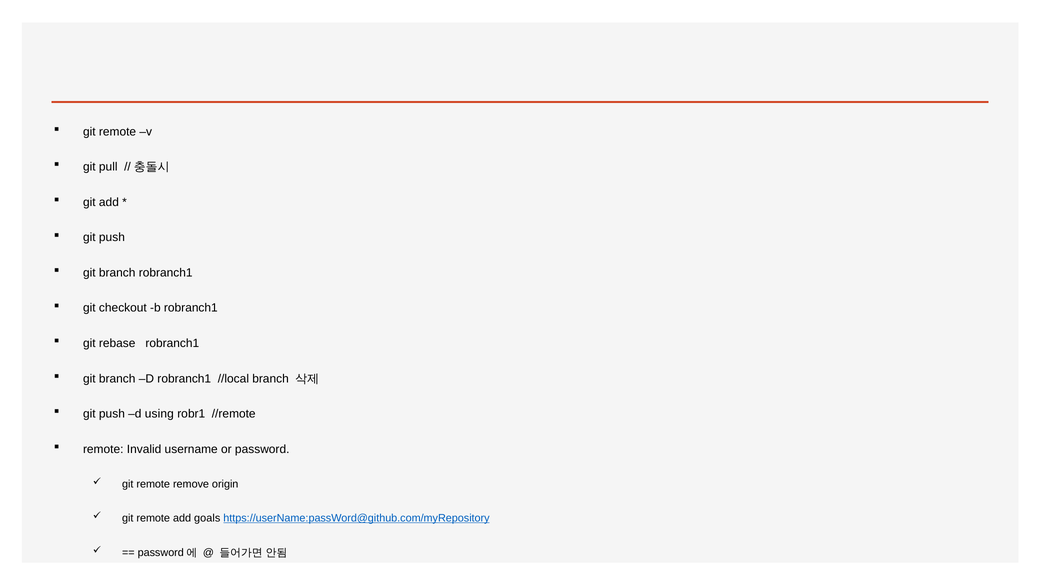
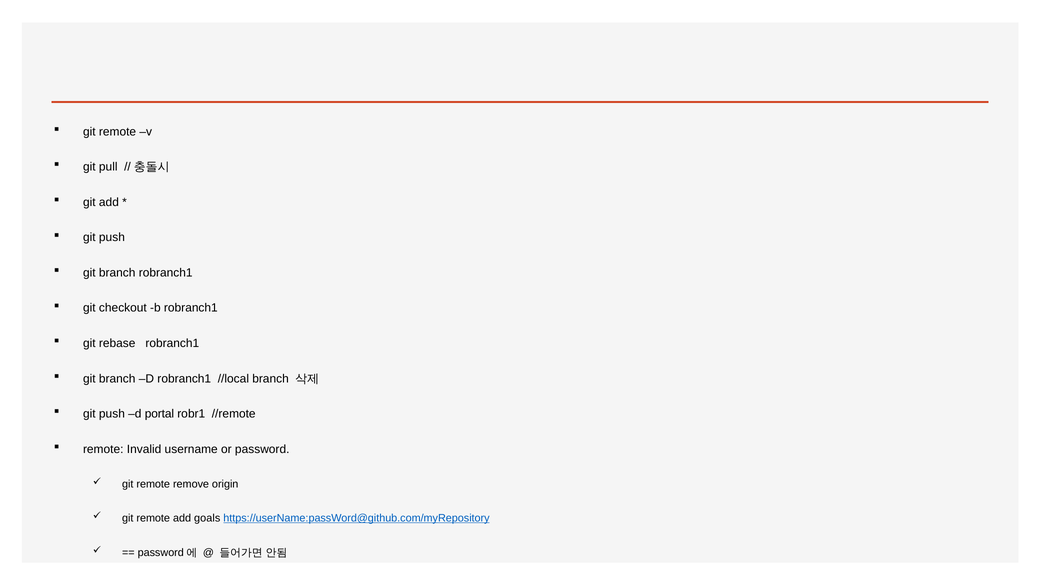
using: using -> portal
